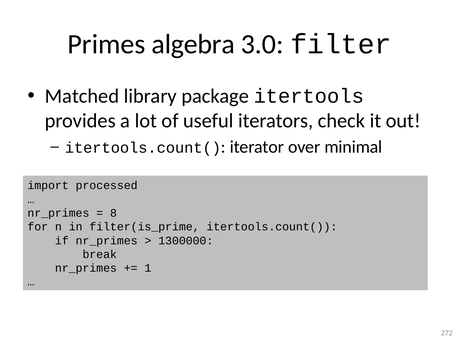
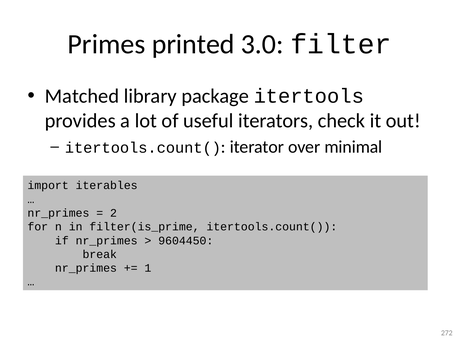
algebra: algebra -> printed
processed: processed -> iterables
8: 8 -> 2
1300000: 1300000 -> 9604450
